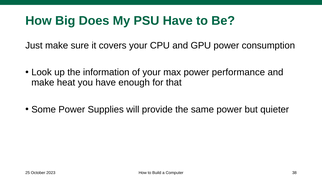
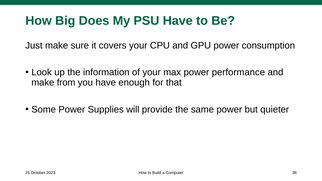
heat: heat -> from
